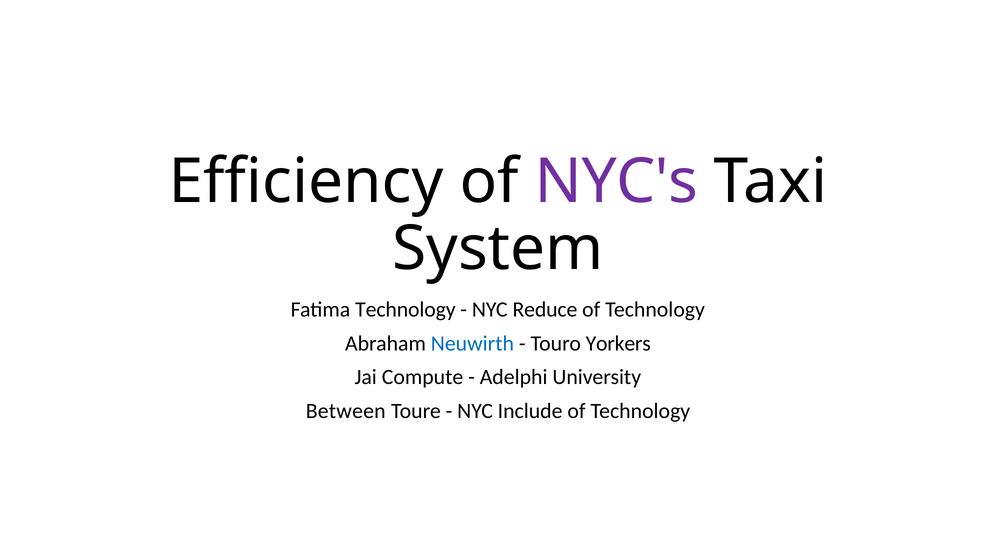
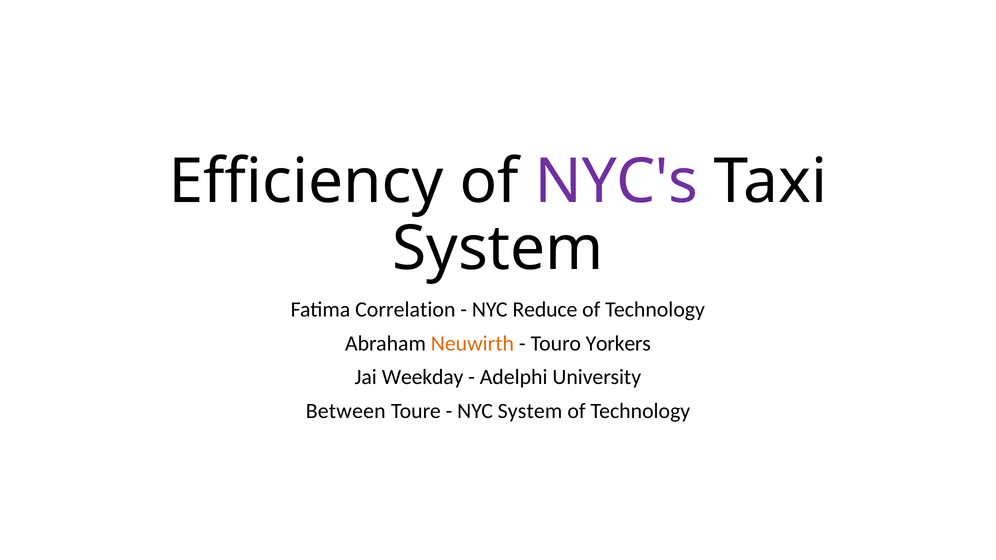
Fatima Technology: Technology -> Correlation
Neuwirth colour: blue -> orange
Compute: Compute -> Weekday
NYC Include: Include -> System
